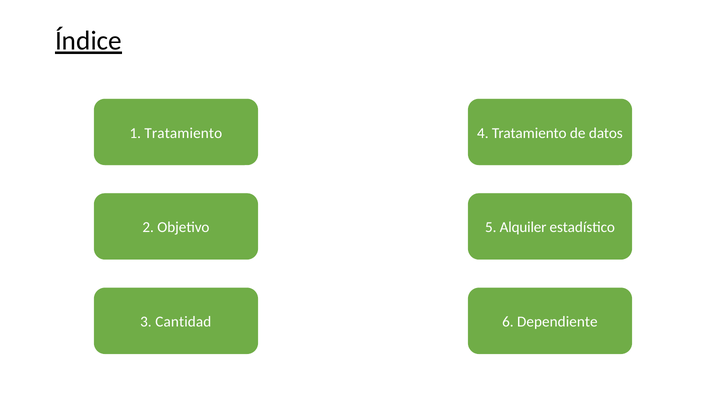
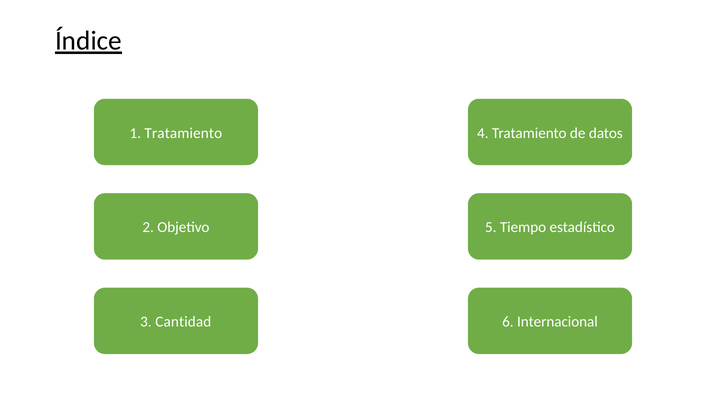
Alquiler: Alquiler -> Tiempo
Dependiente: Dependiente -> Internacional
